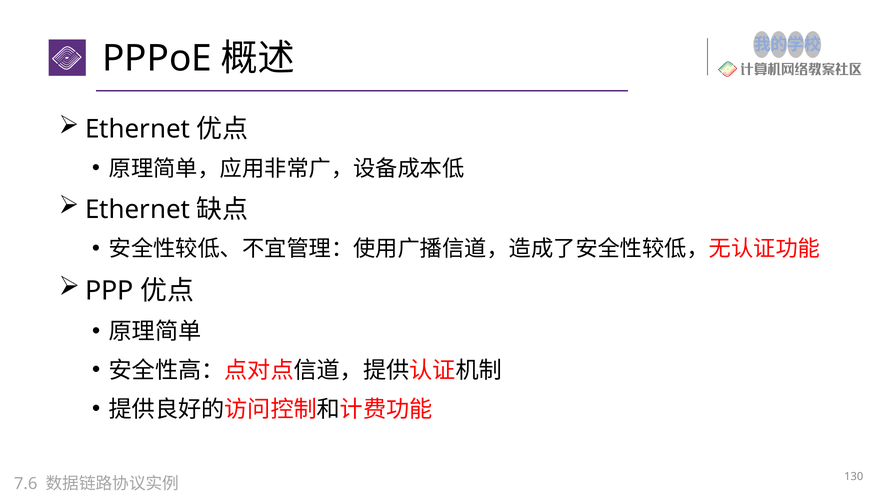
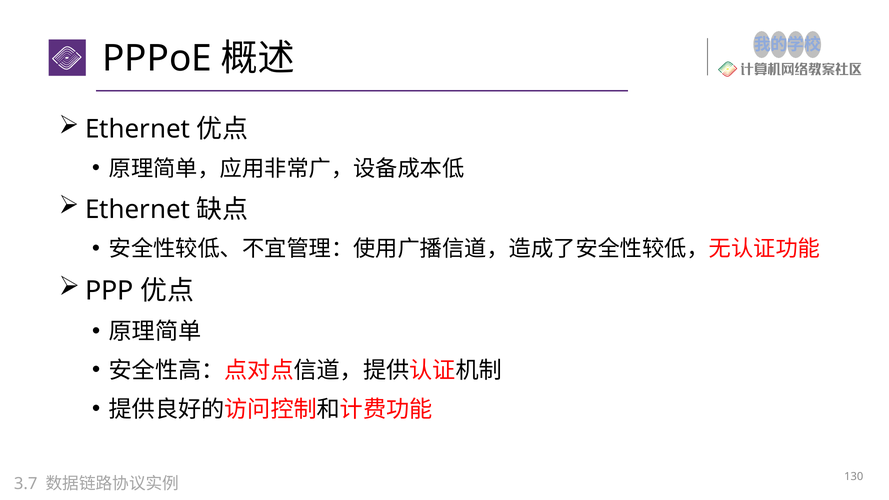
7.6: 7.6 -> 3.7
